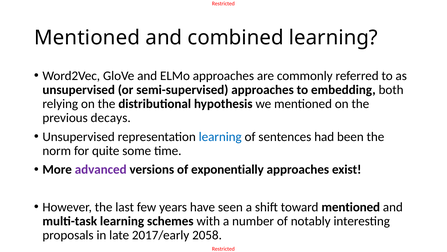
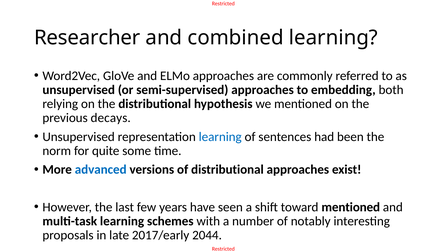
Mentioned at (87, 38): Mentioned -> Researcher
advanced colour: purple -> blue
of exponentially: exponentially -> distributional
2058: 2058 -> 2044
